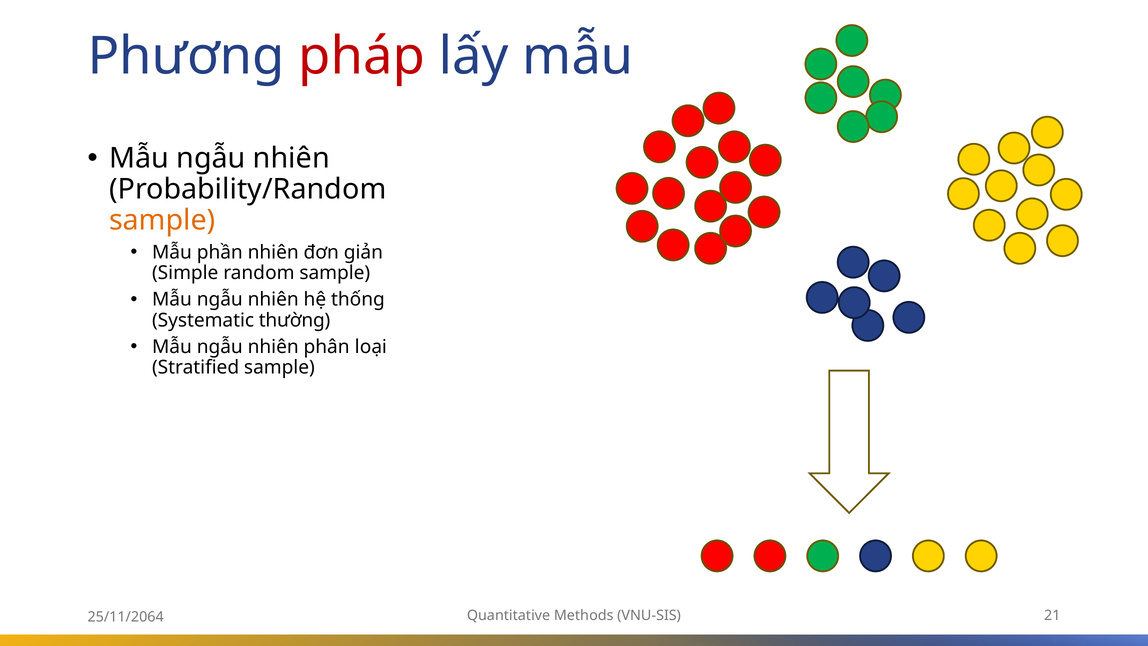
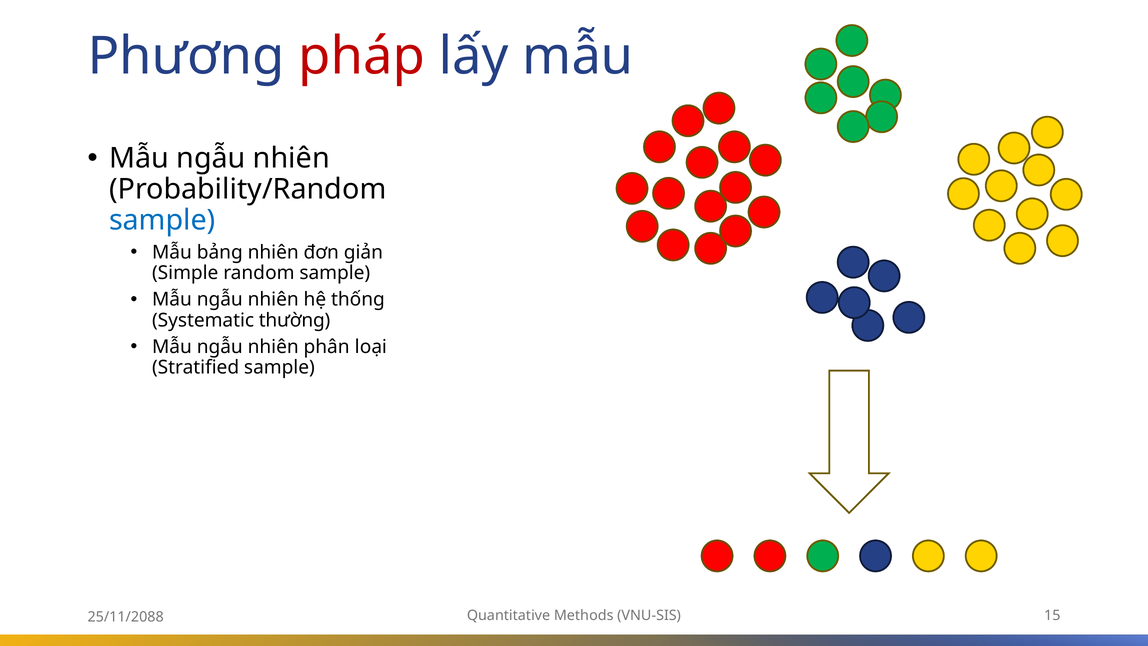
sample at (162, 220) colour: orange -> blue
phần: phần -> bảng
21: 21 -> 15
25/11/2064: 25/11/2064 -> 25/11/2088
